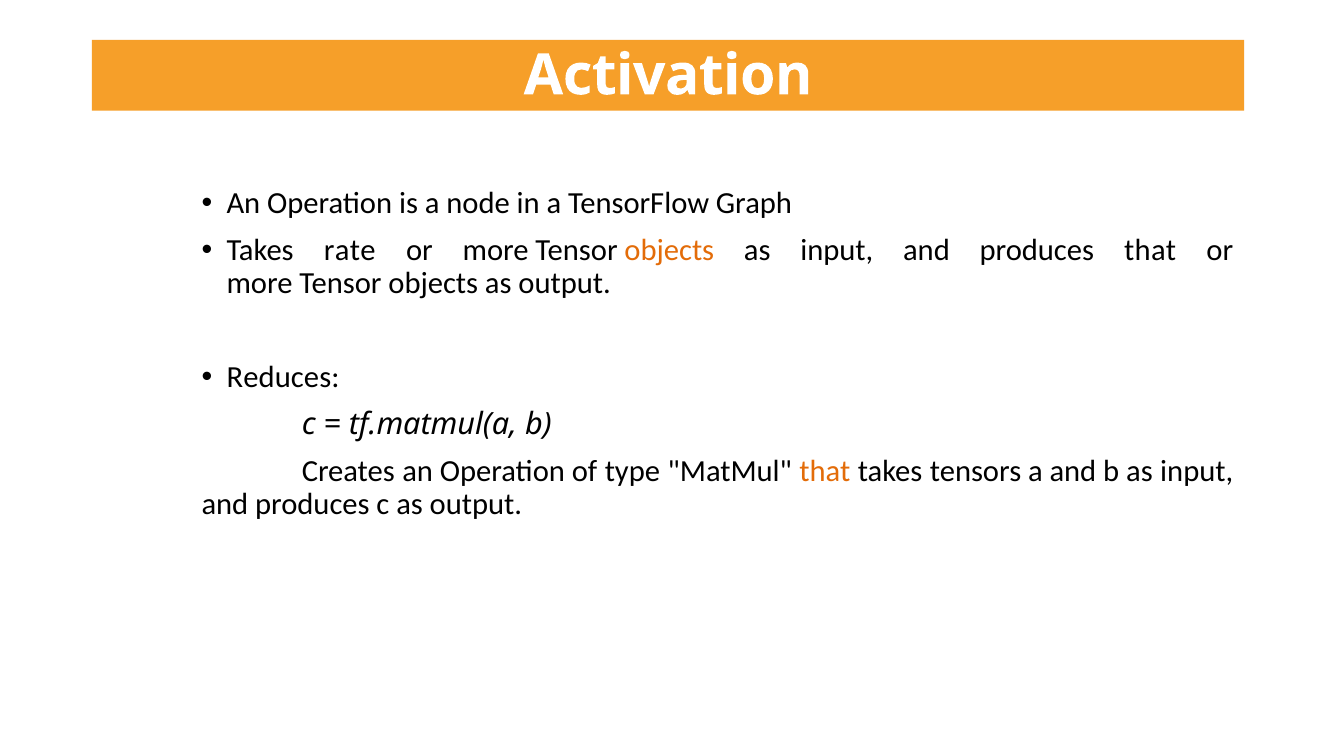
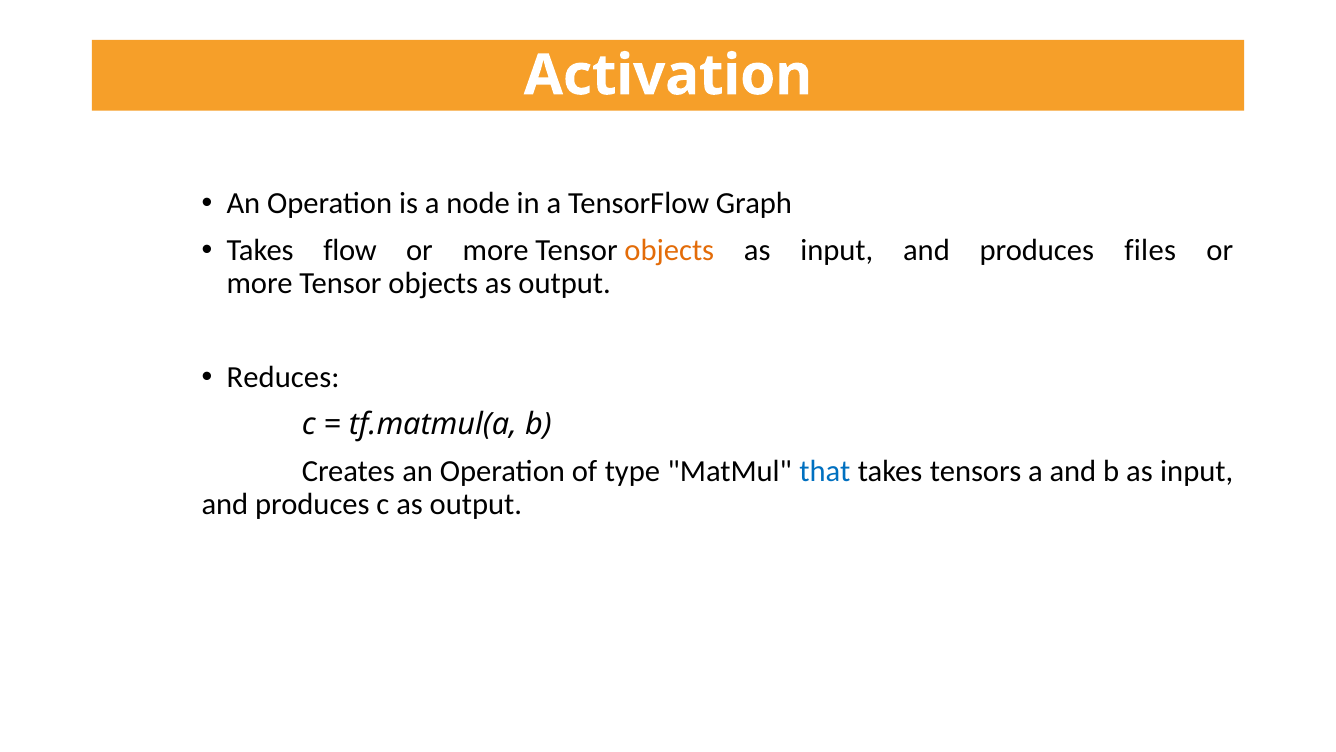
rate: rate -> flow
produces that: that -> files
that at (825, 471) colour: orange -> blue
